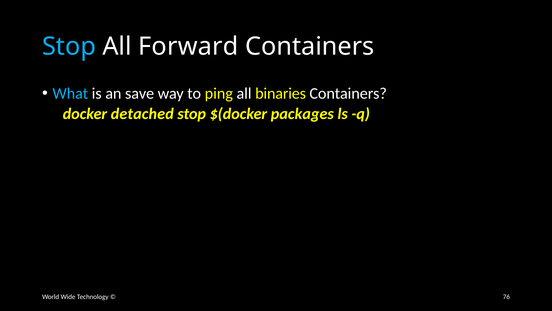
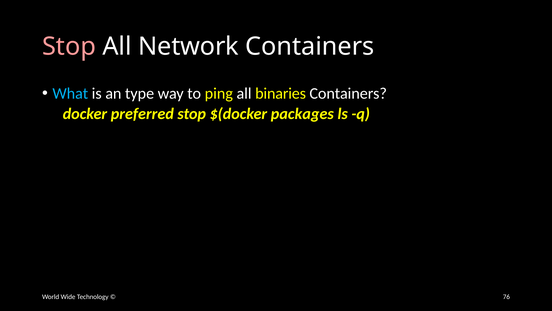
Stop at (69, 46) colour: light blue -> pink
Forward: Forward -> Network
save: save -> type
detached: detached -> preferred
